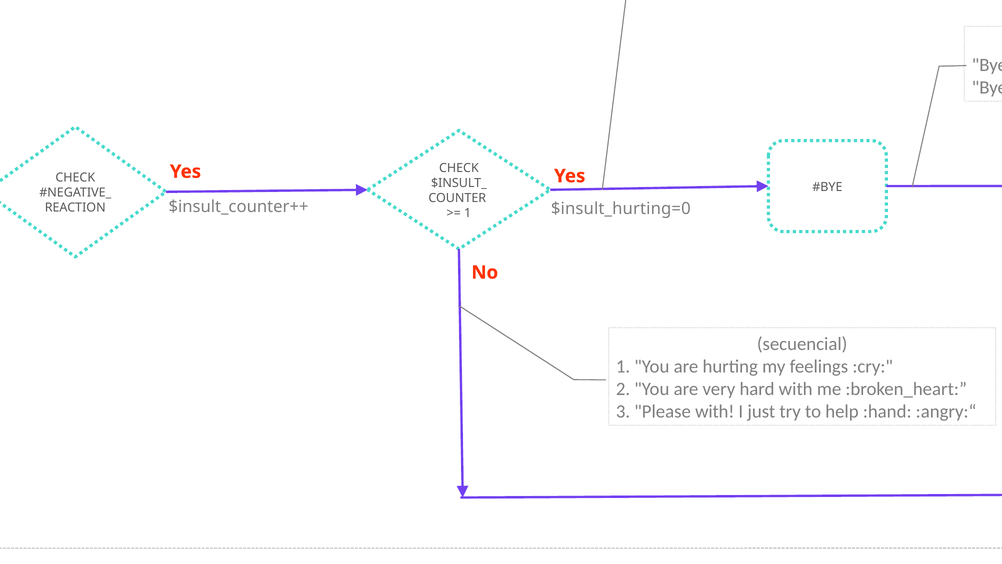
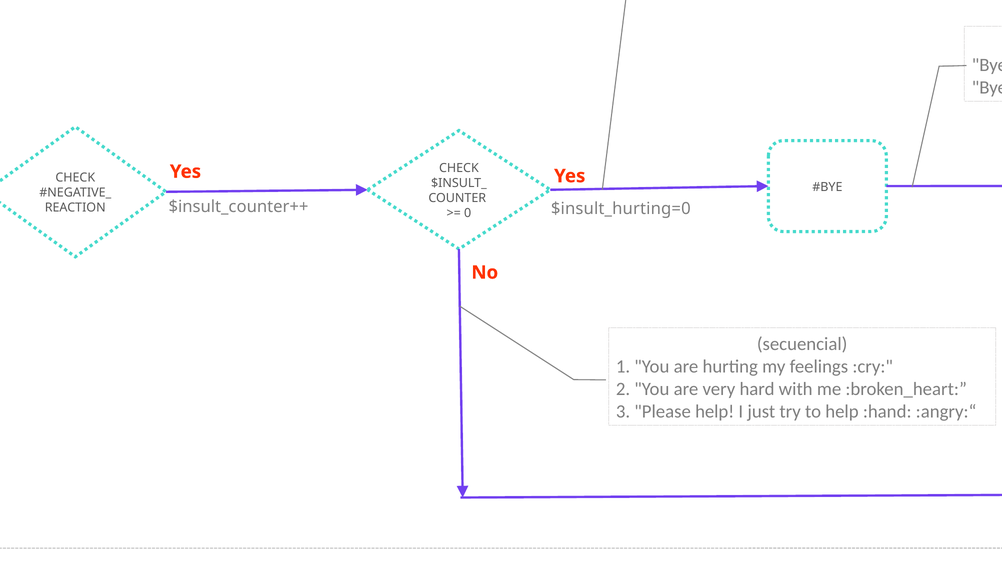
1 at (468, 213): 1 -> 0
Please with: with -> help
